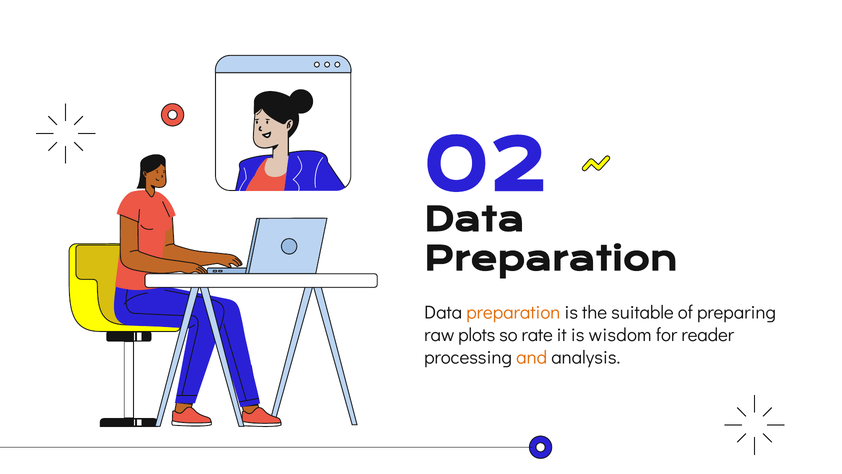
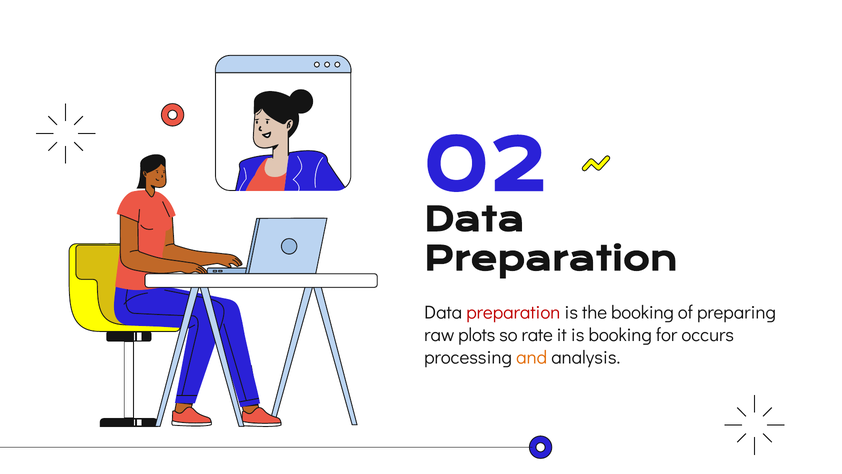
preparation at (513, 312) colour: orange -> red
the suitable: suitable -> booking
is wisdom: wisdom -> booking
reader: reader -> occurs
